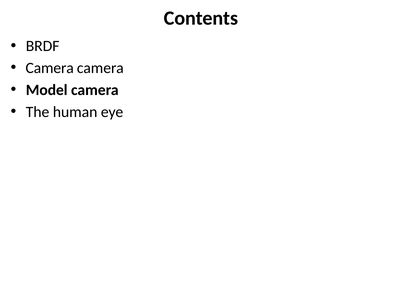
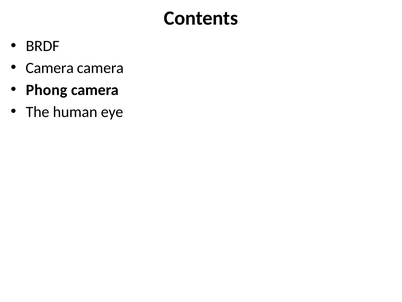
Model: Model -> Phong
